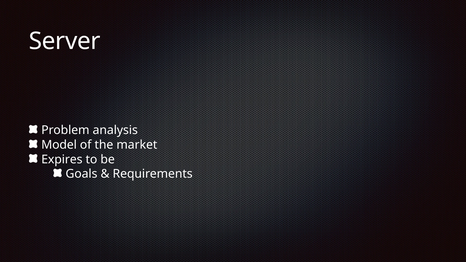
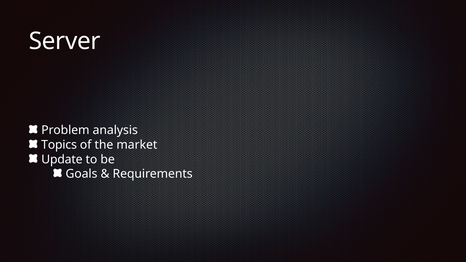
Model: Model -> Topics
Expires: Expires -> Update
